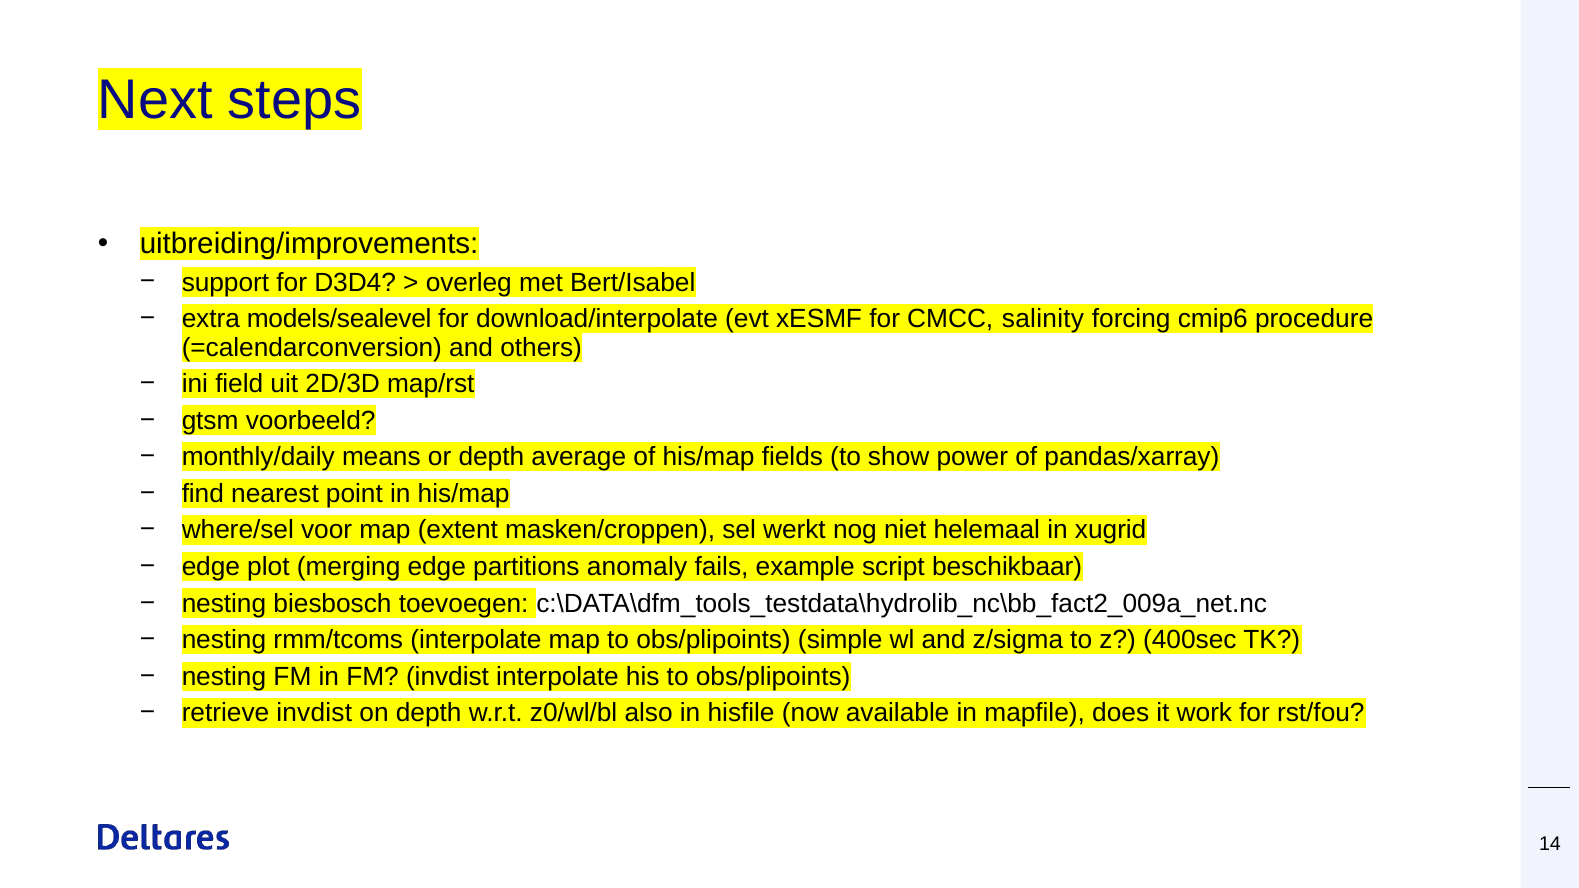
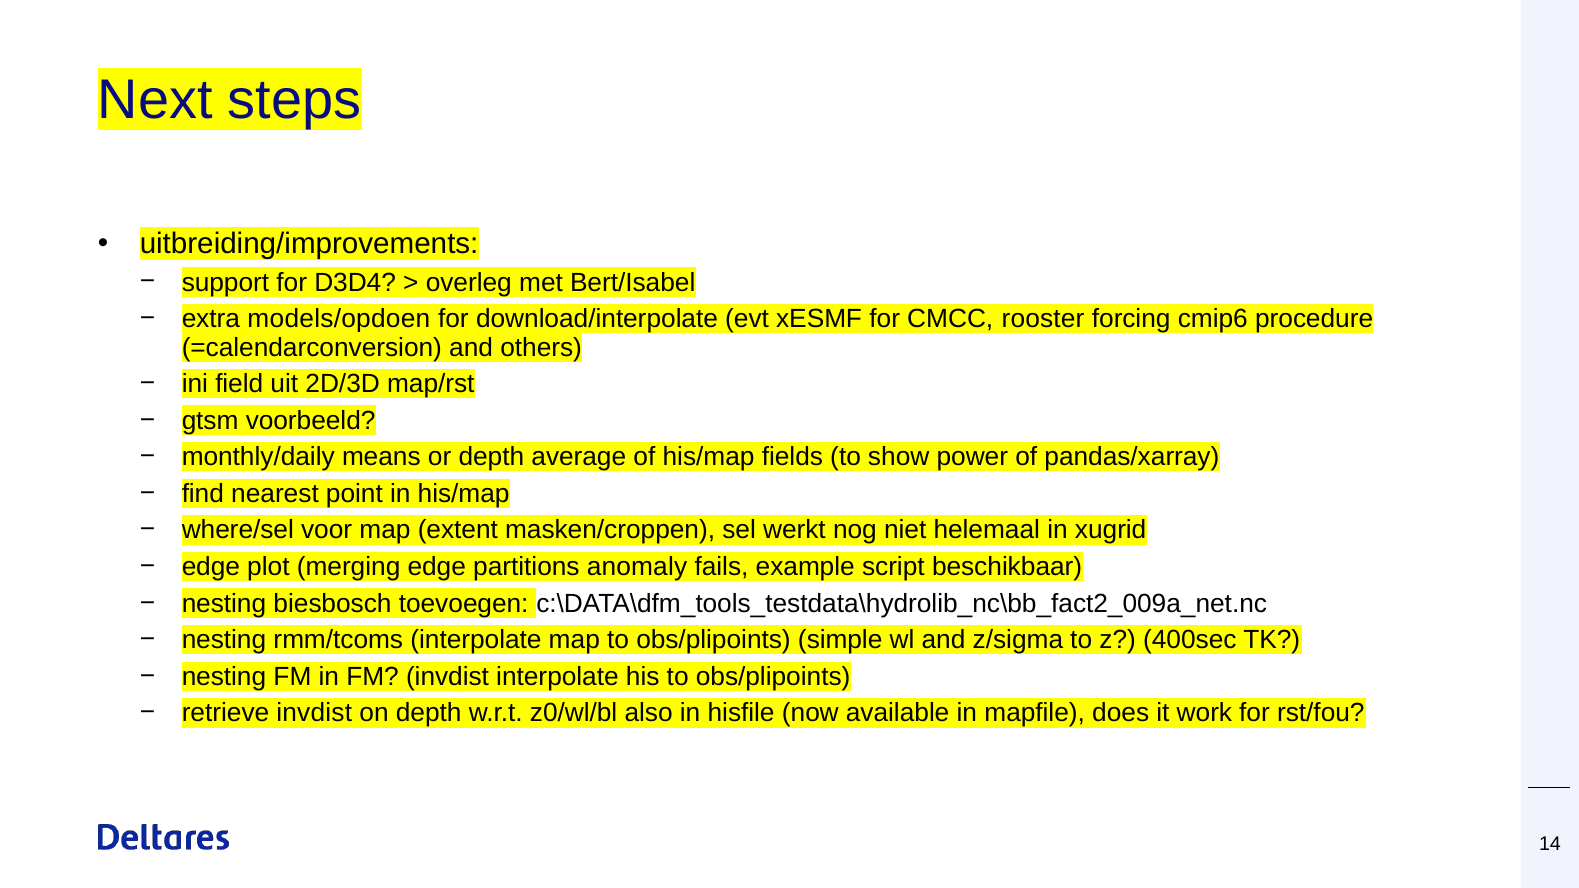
models/sealevel: models/sealevel -> models/opdoen
salinity: salinity -> rooster
